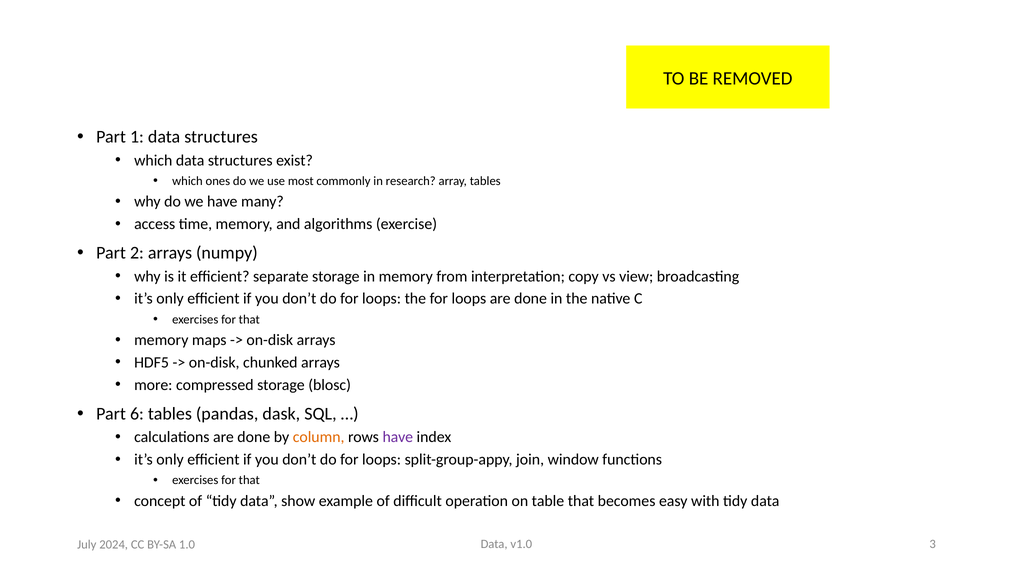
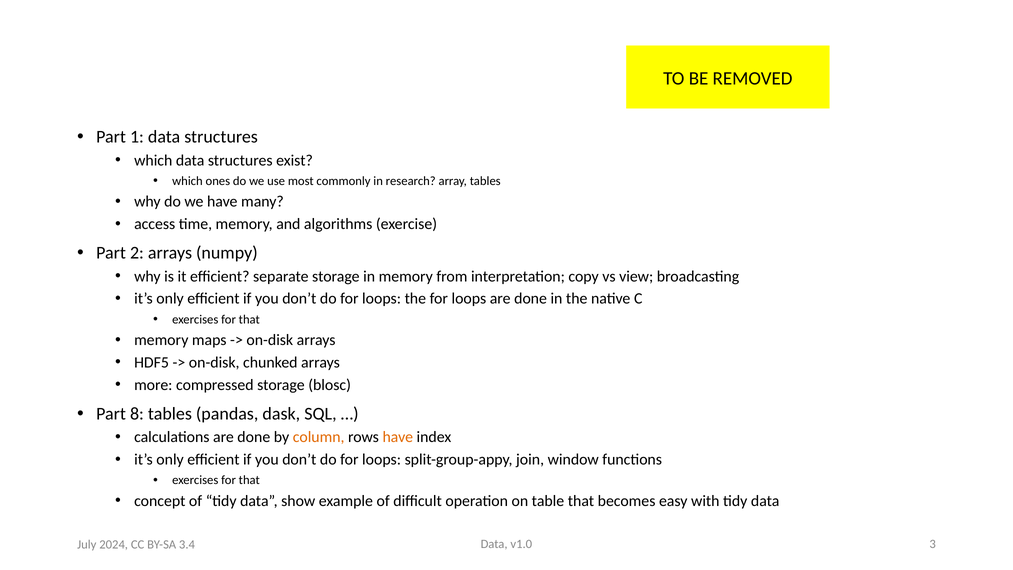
6: 6 -> 8
have at (398, 437) colour: purple -> orange
1.0: 1.0 -> 3.4
